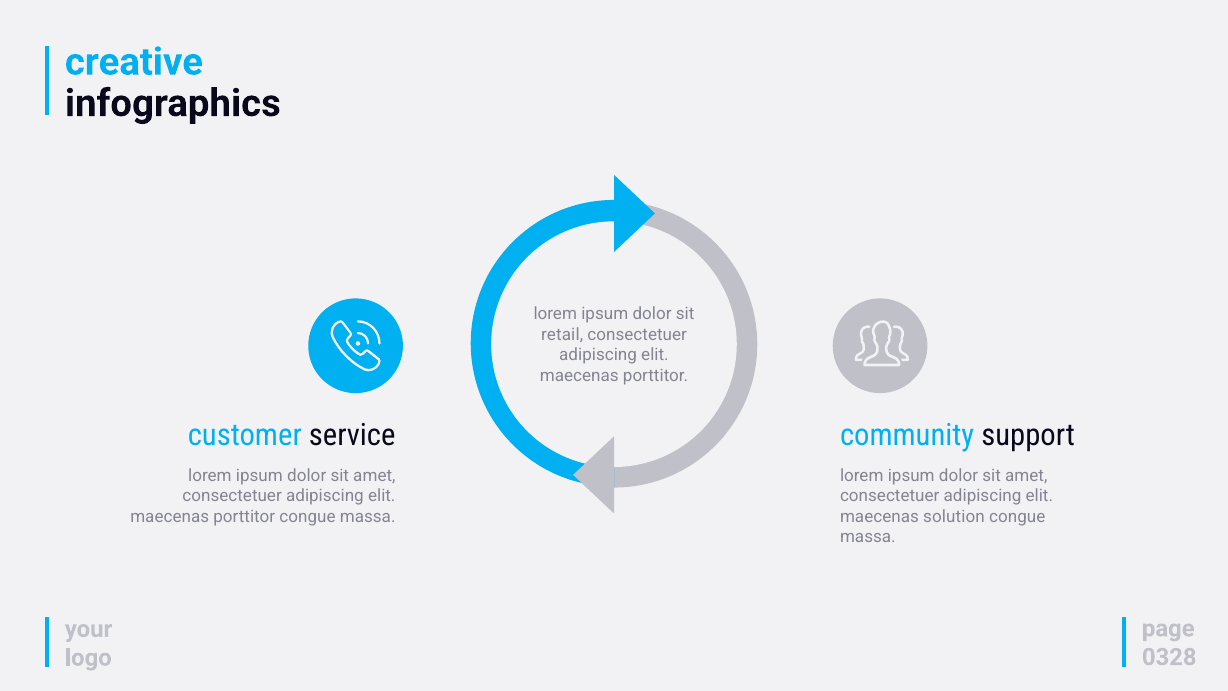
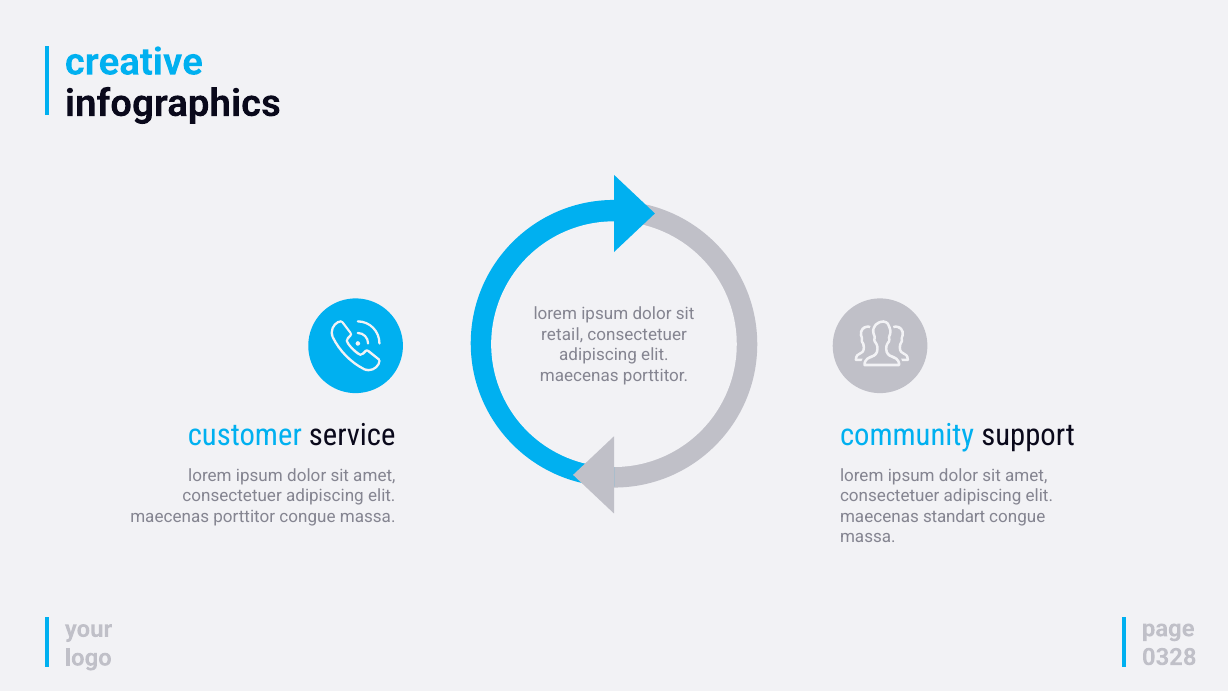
solution: solution -> standart
